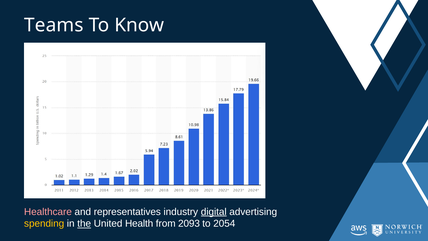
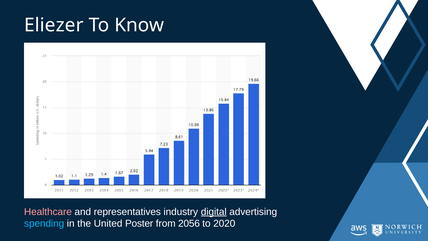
Teams: Teams -> Eliezer
spending colour: yellow -> light blue
the underline: present -> none
Health: Health -> Poster
2093: 2093 -> 2056
2054: 2054 -> 2020
